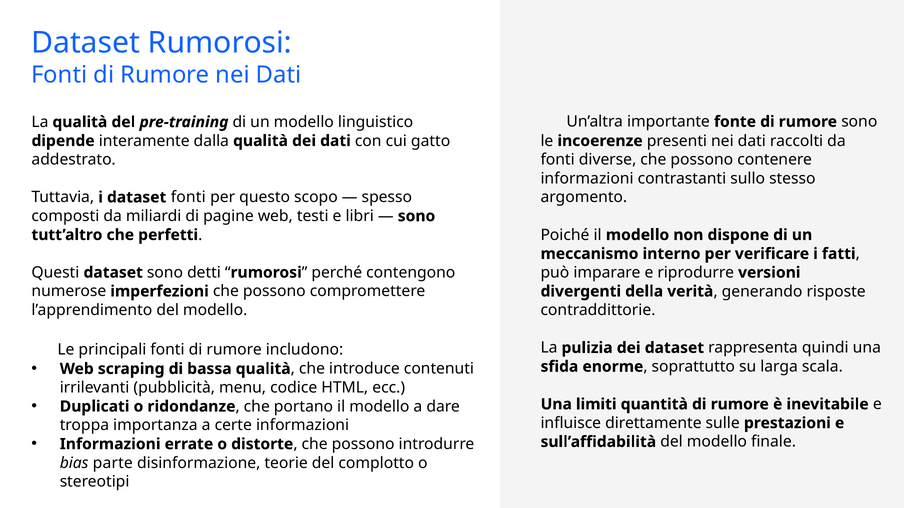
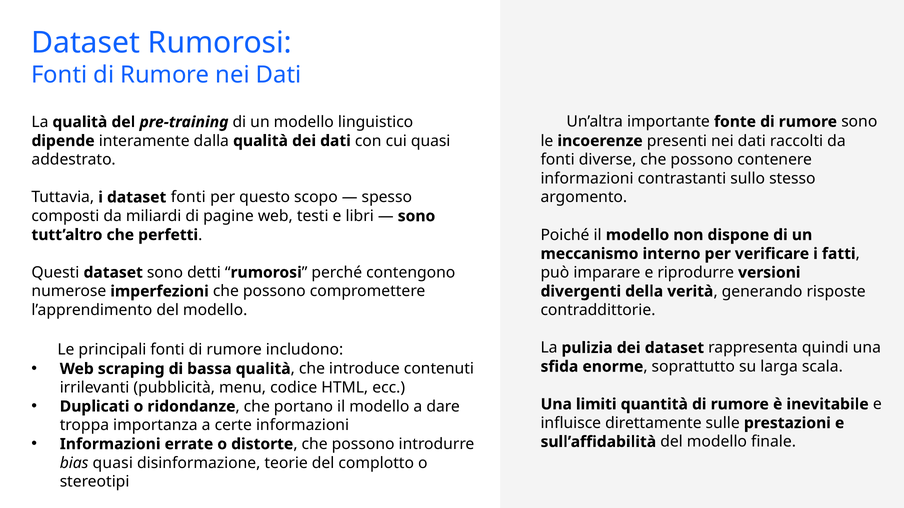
cui gatto: gatto -> quasi
bias parte: parte -> quasi
